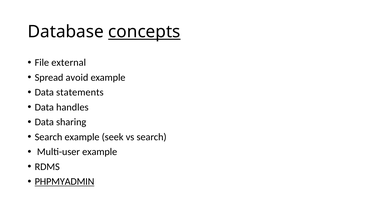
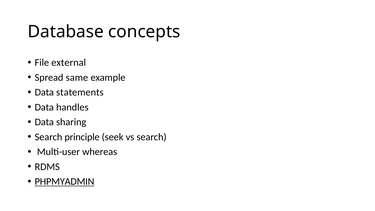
concepts underline: present -> none
avoid: avoid -> same
Search example: example -> principle
Multi-user example: example -> whereas
